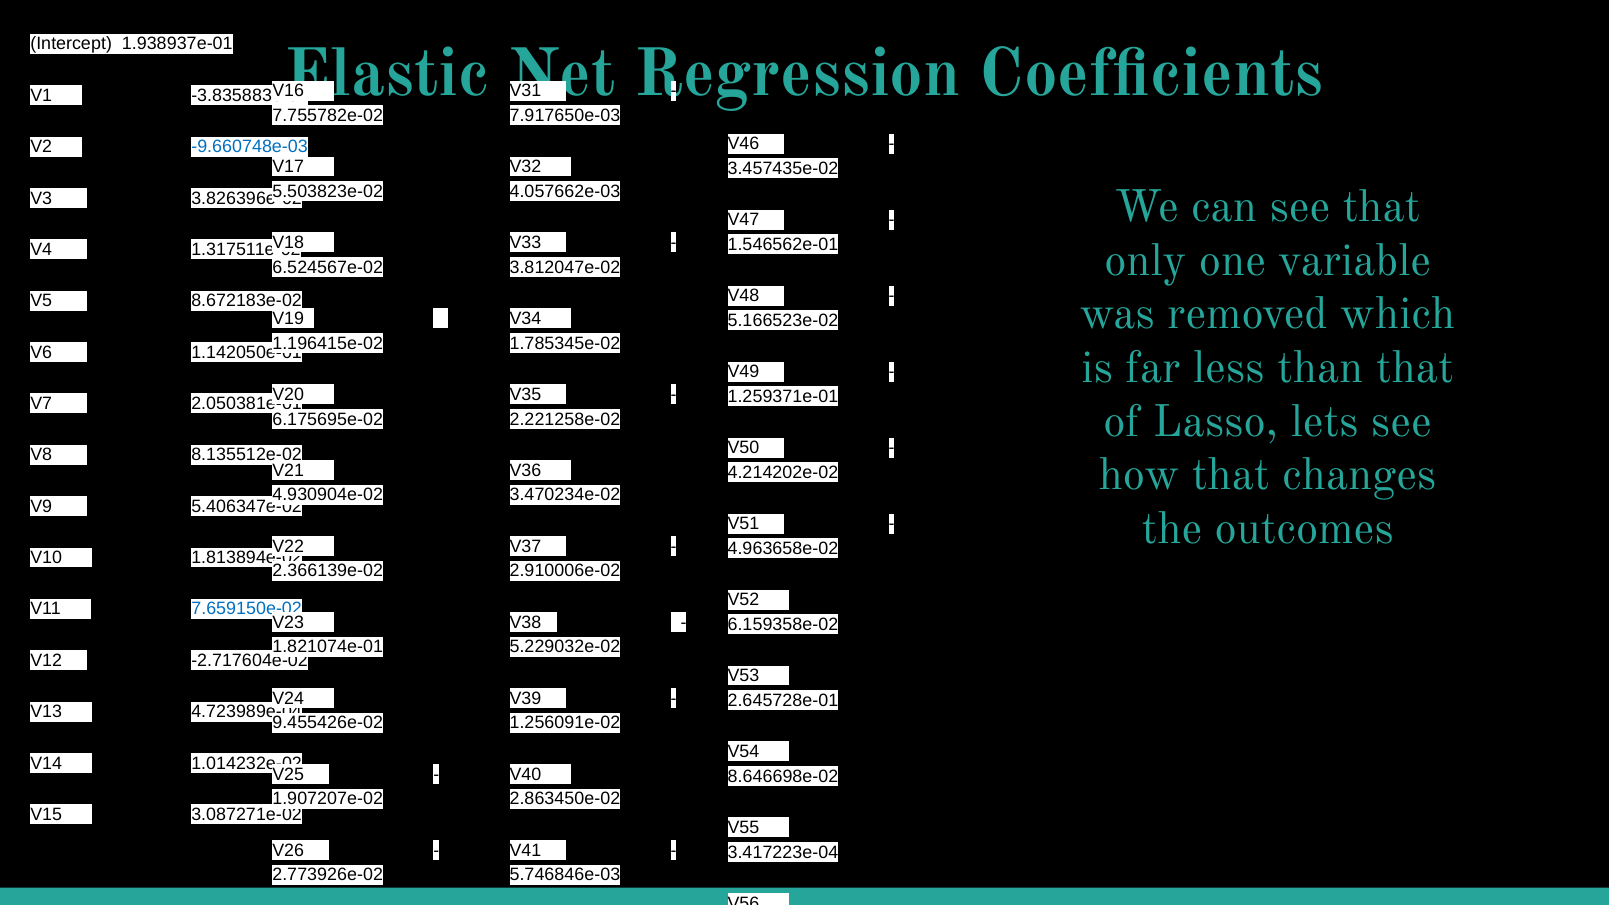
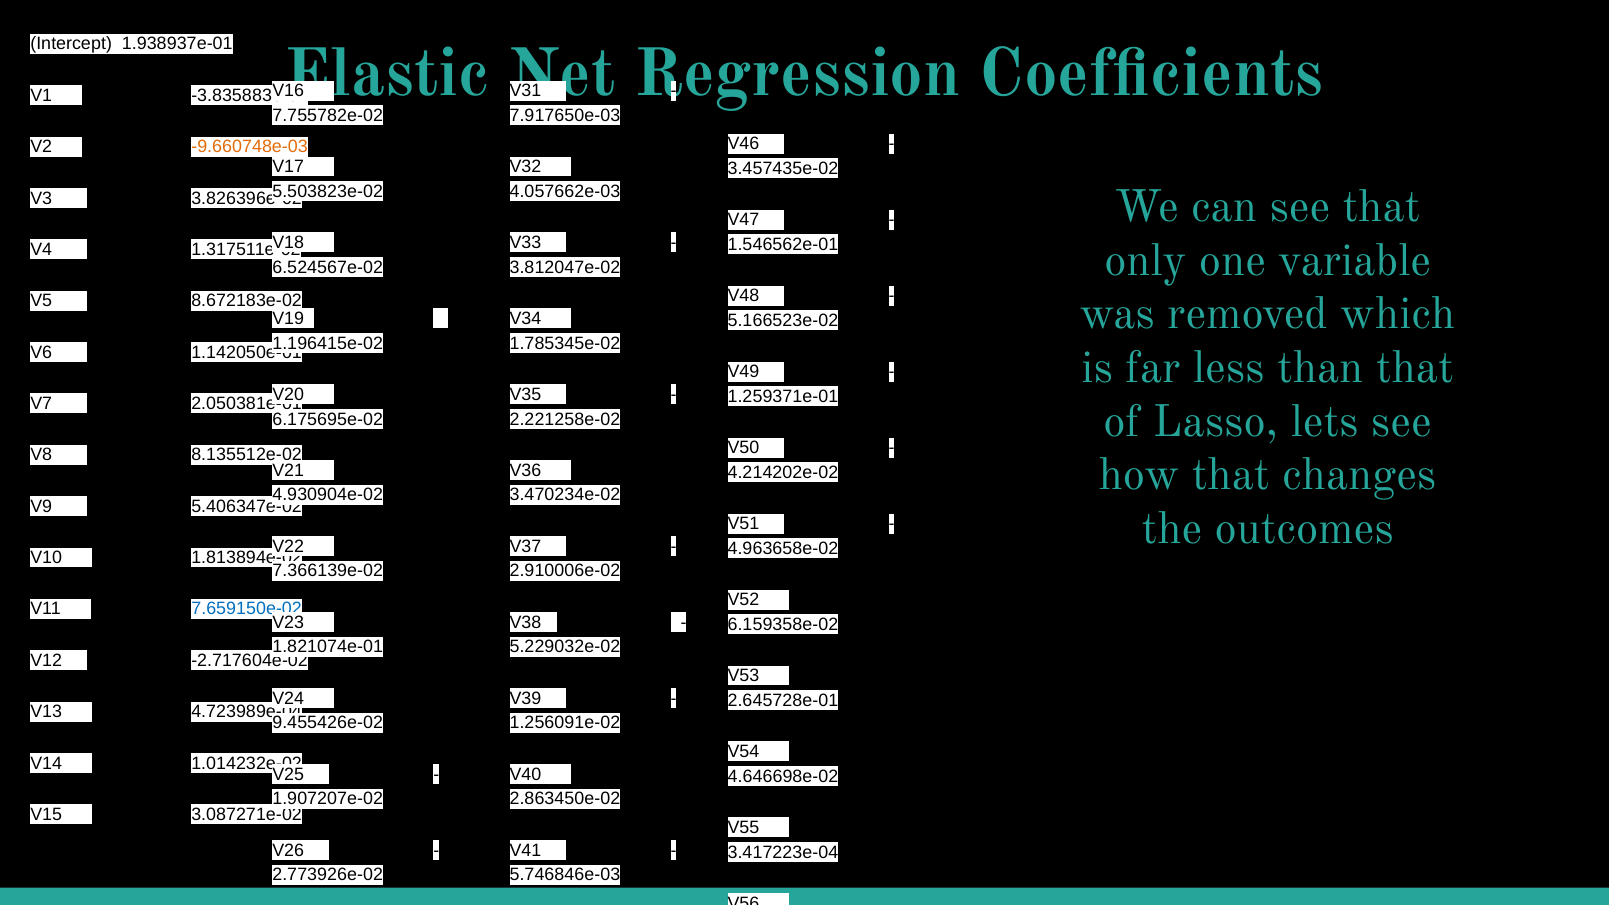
-9.660748e-03 colour: blue -> orange
2.366139e-02: 2.366139e-02 -> 7.366139e-02
8.646698e-02: 8.646698e-02 -> 4.646698e-02
